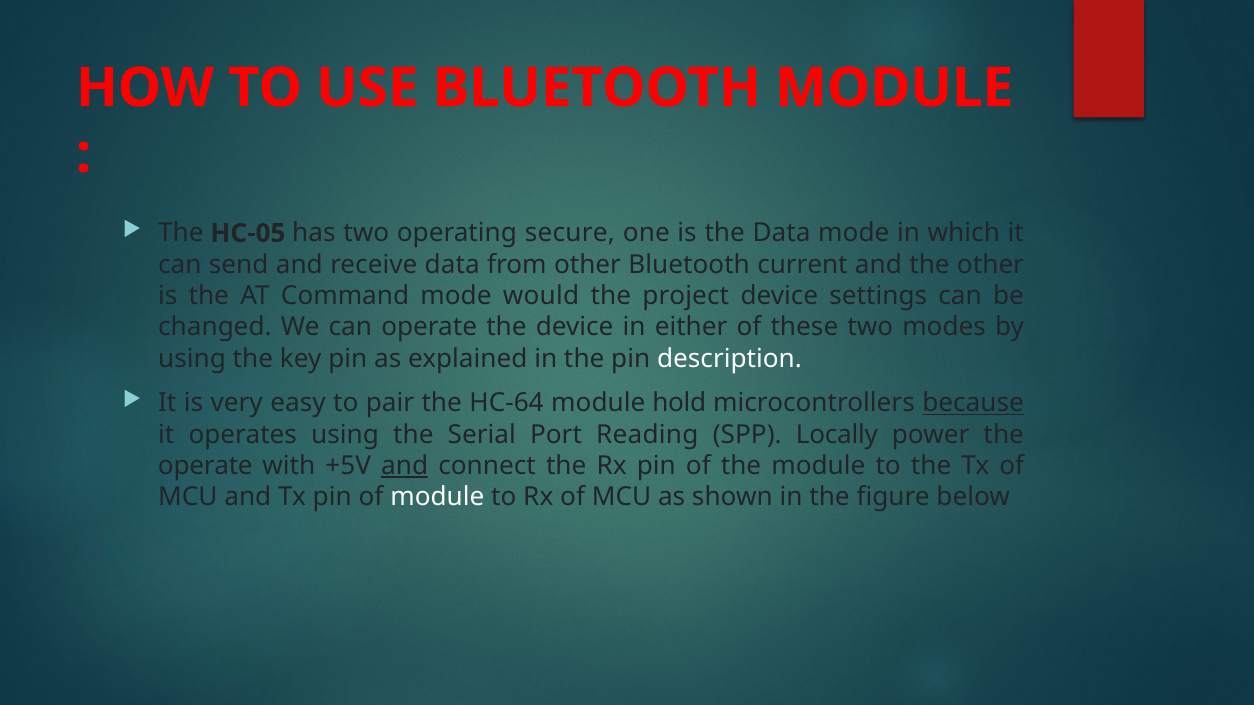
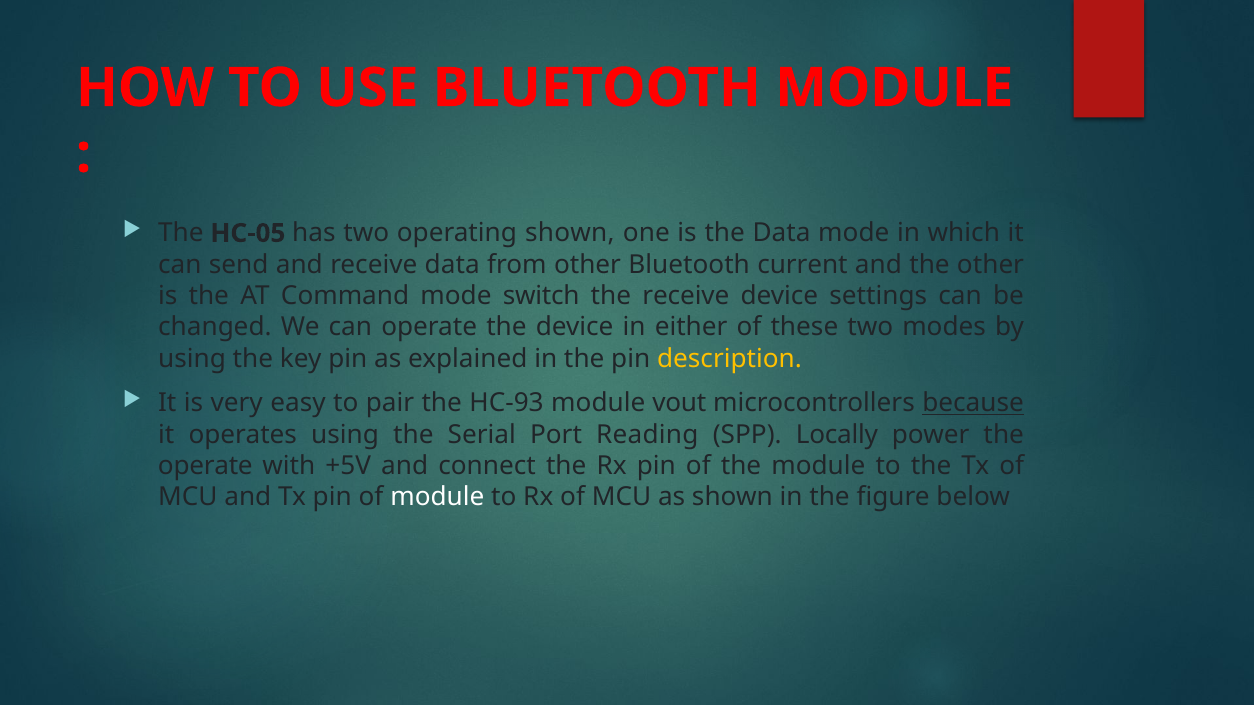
operating secure: secure -> shown
would: would -> switch
the project: project -> receive
description colour: white -> yellow
HC-64: HC-64 -> HC-93
hold: hold -> vout
and at (405, 466) underline: present -> none
